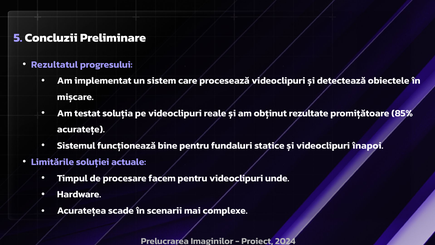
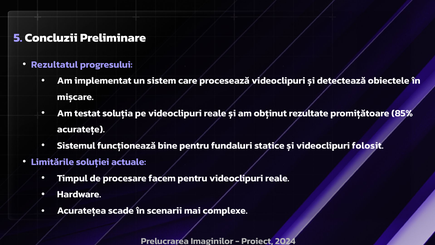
înapoi: înapoi -> folosit
pentru videoclipuri unde: unde -> reale
